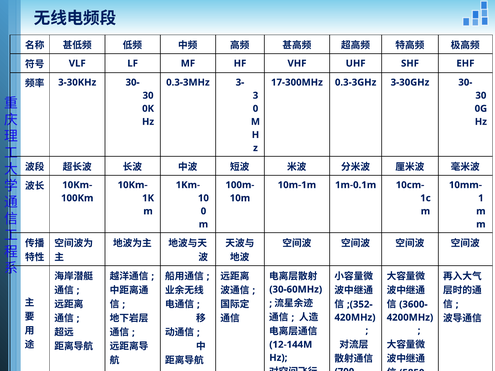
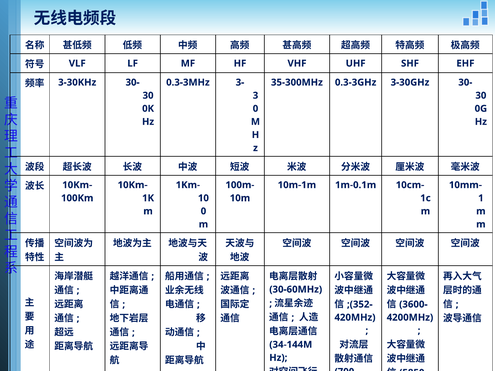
17-300MHz: 17-300MHz -> 35-300MHz
12-144M: 12-144M -> 34-144M
